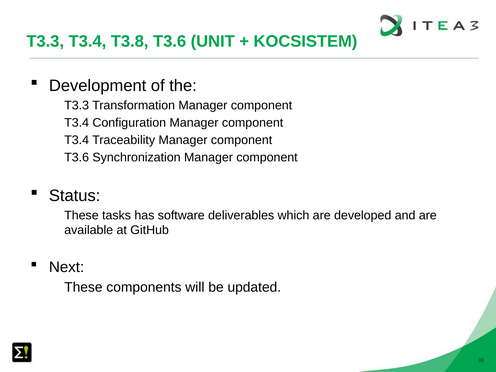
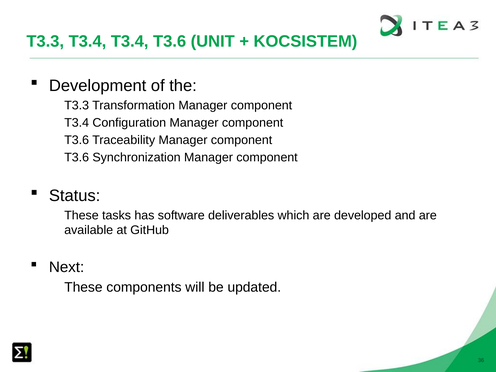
T3.4 T3.8: T3.8 -> T3.4
T3.4 at (77, 140): T3.4 -> T3.6
